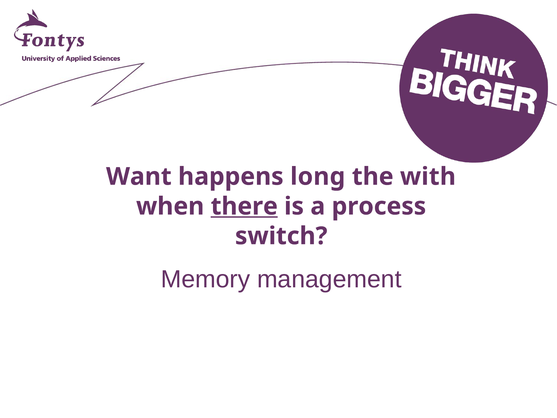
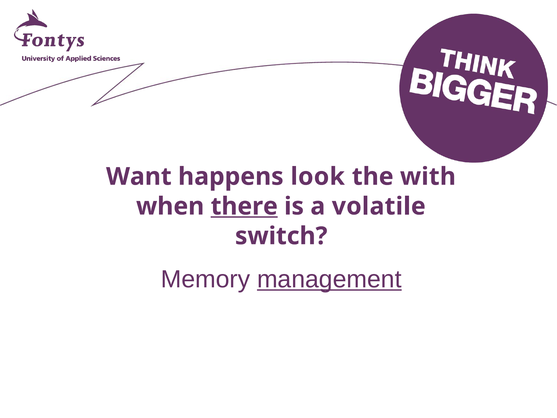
long: long -> look
process: process -> volatile
management underline: none -> present
